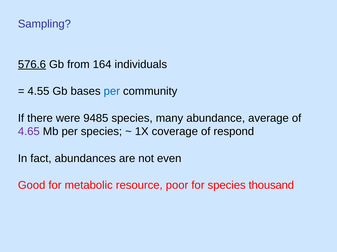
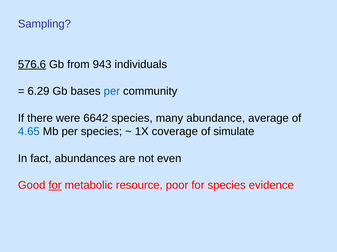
164: 164 -> 943
4.55: 4.55 -> 6.29
9485: 9485 -> 6642
4.65 colour: purple -> blue
respond: respond -> simulate
for at (55, 186) underline: none -> present
thousand: thousand -> evidence
